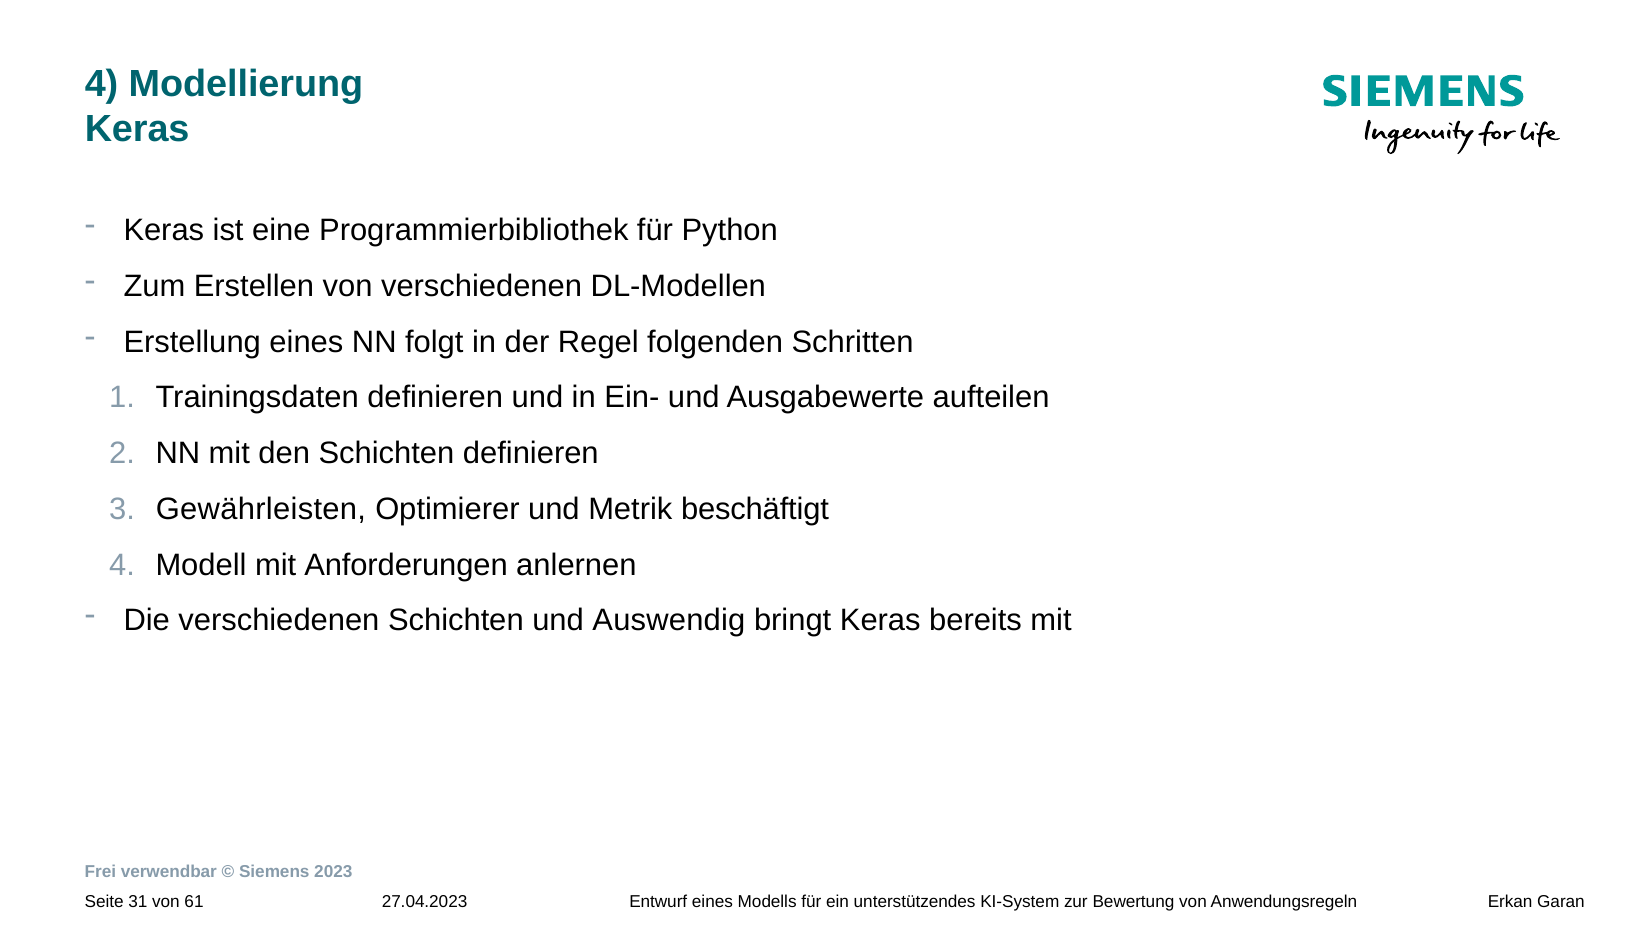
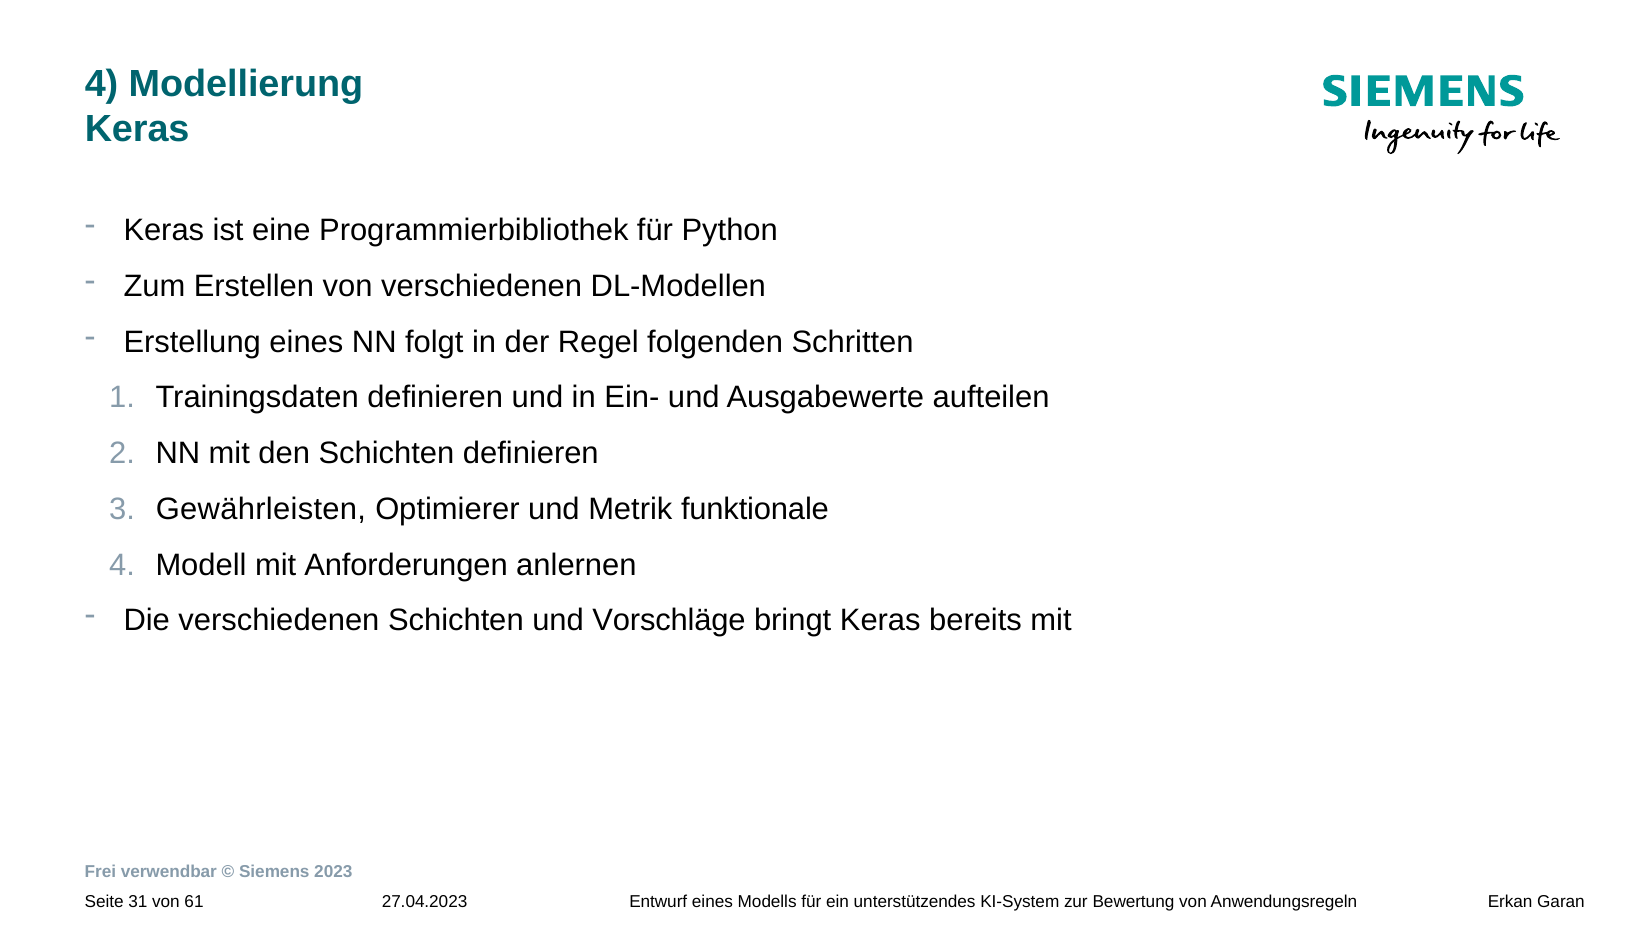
beschäftigt: beschäftigt -> funktionale
Auswendig: Auswendig -> Vorschläge
